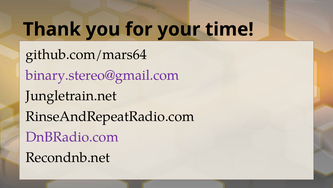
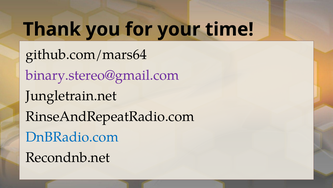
DnBRadio.com colour: purple -> blue
